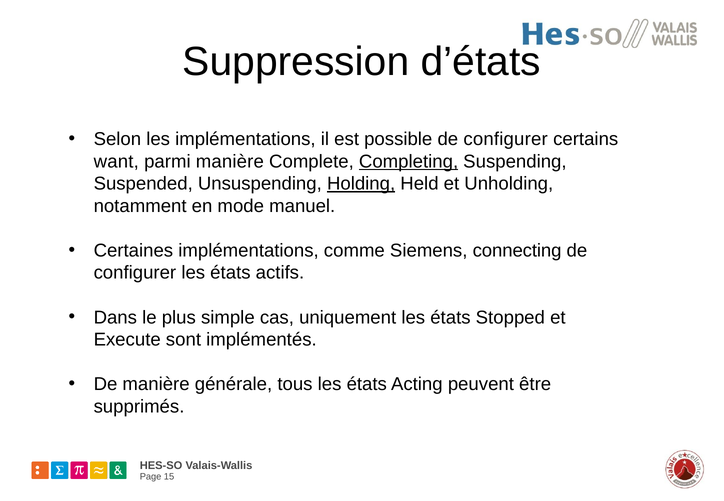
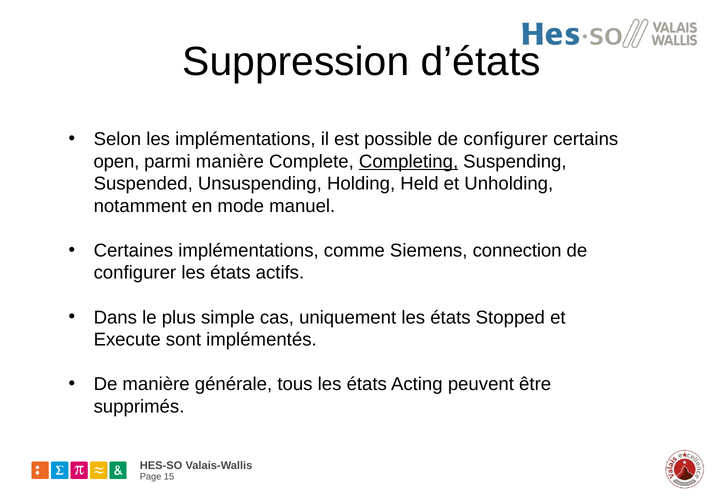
want: want -> open
Holding underline: present -> none
connecting: connecting -> connection
